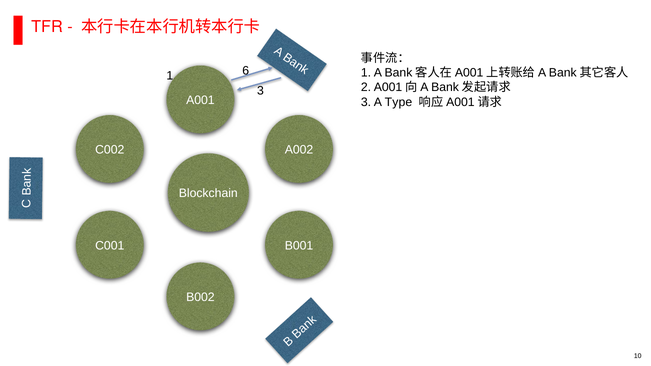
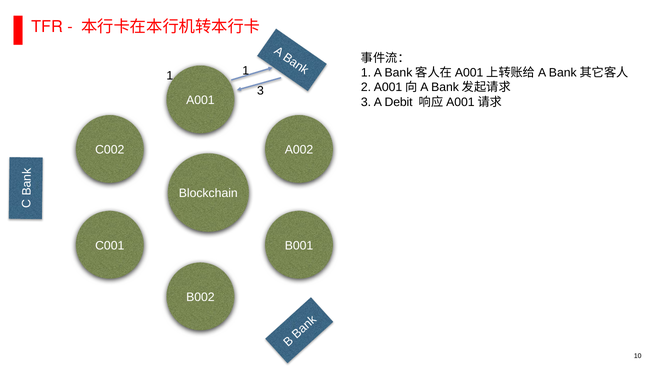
1 6: 6 -> 1
Type: Type -> Debit
